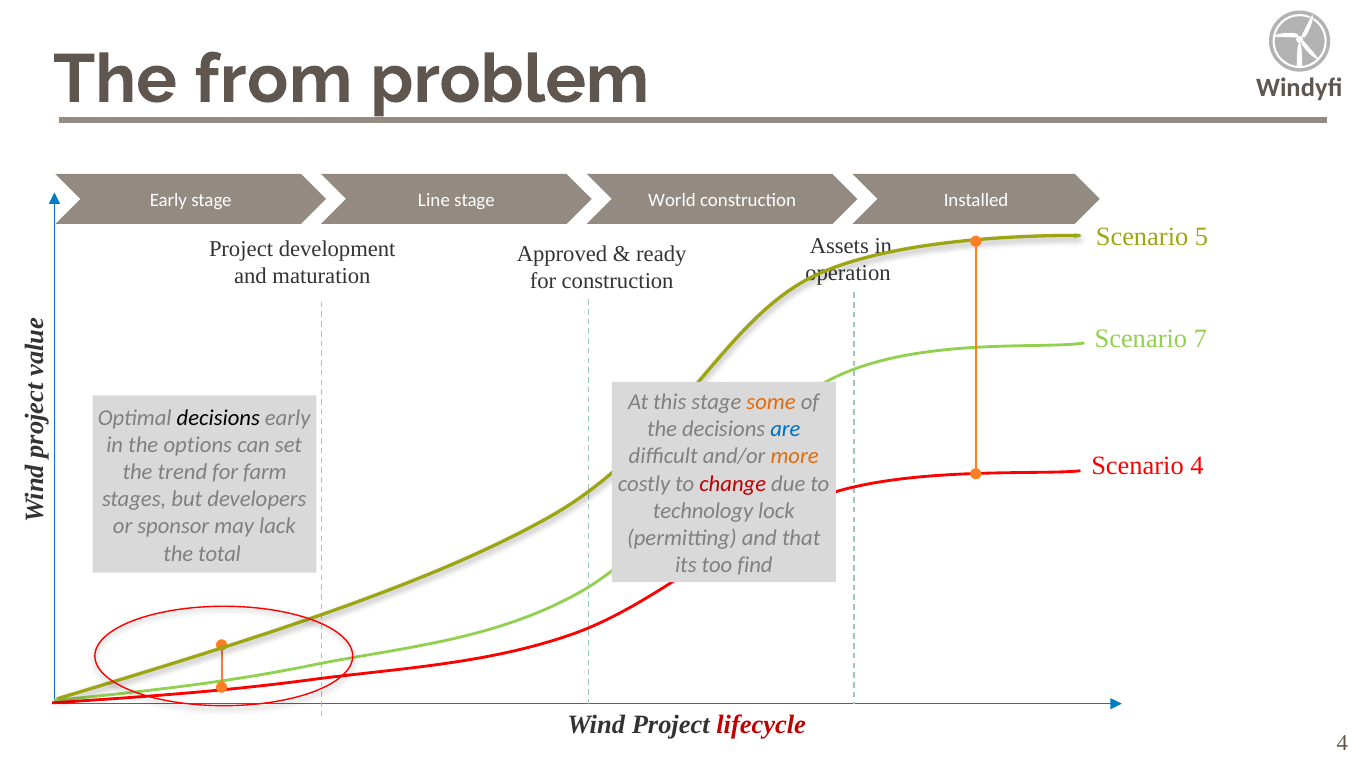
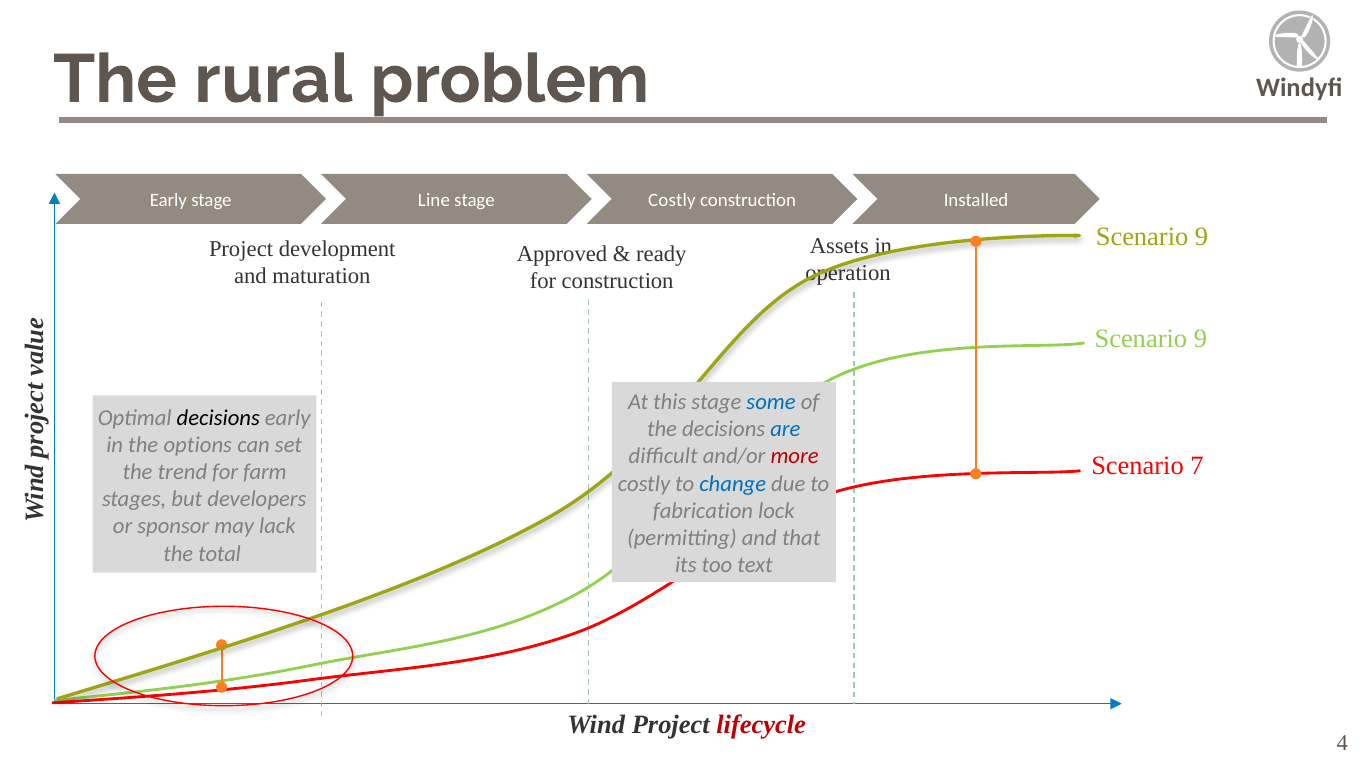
from: from -> rural
stage World: World -> Costly
5 at (1202, 237): 5 -> 9
7 at (1200, 339): 7 -> 9
some colour: orange -> blue
more colour: orange -> red
Scenario 4: 4 -> 7
change colour: red -> blue
technology: technology -> fabrication
find: find -> text
